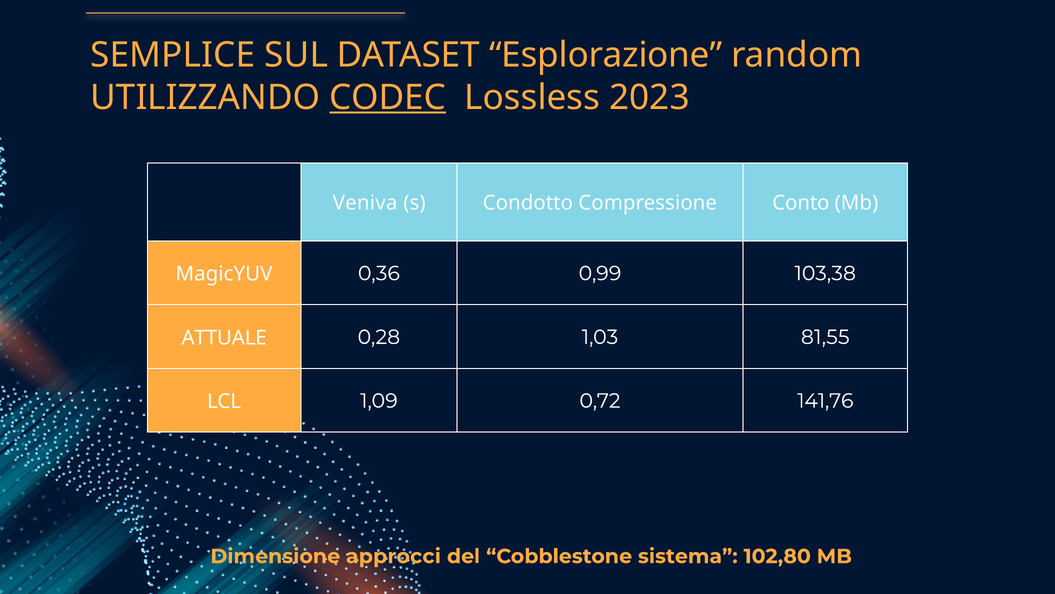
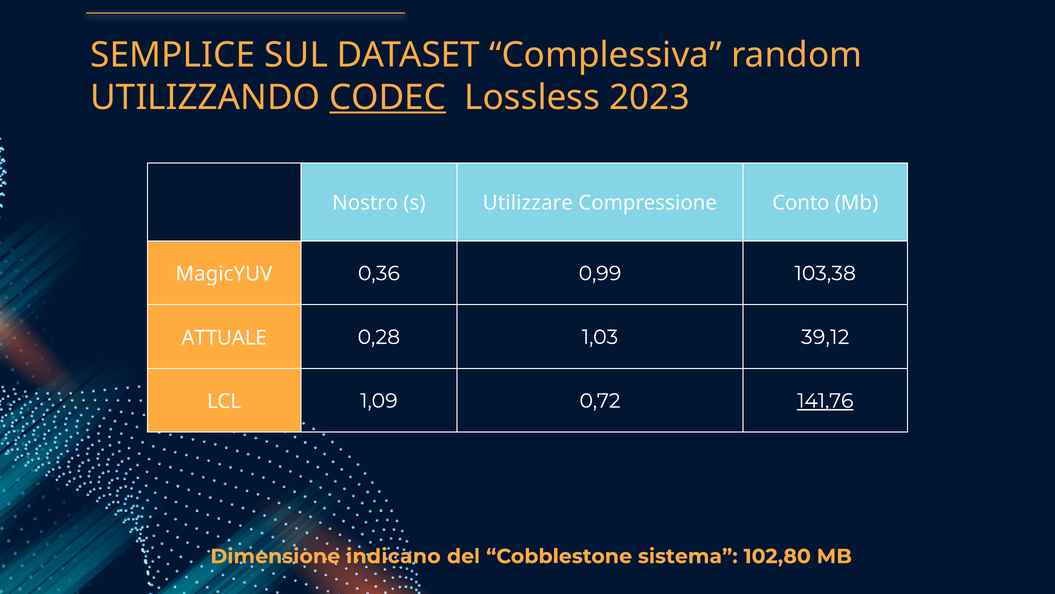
Esplorazione: Esplorazione -> Complessiva
Veniva: Veniva -> Nostro
Condotto: Condotto -> Utilizzare
81,55: 81,55 -> 39,12
141,76 underline: none -> present
approcci: approcci -> indicano
